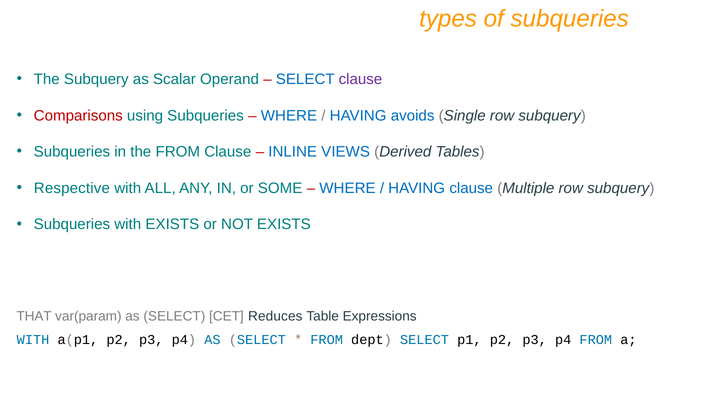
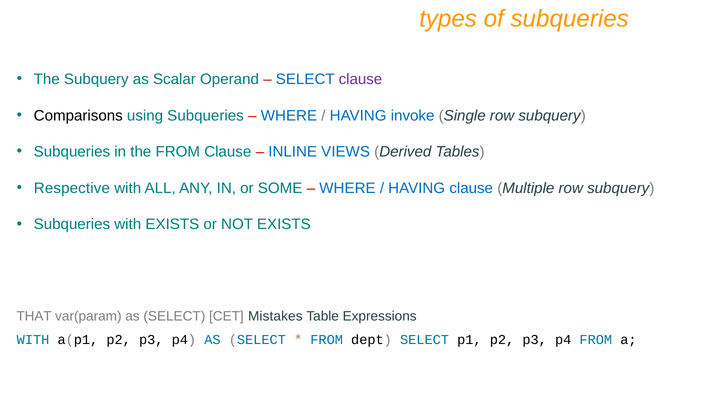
Comparisons colour: red -> black
avoids: avoids -> invoke
Reduces: Reduces -> Mistakes
